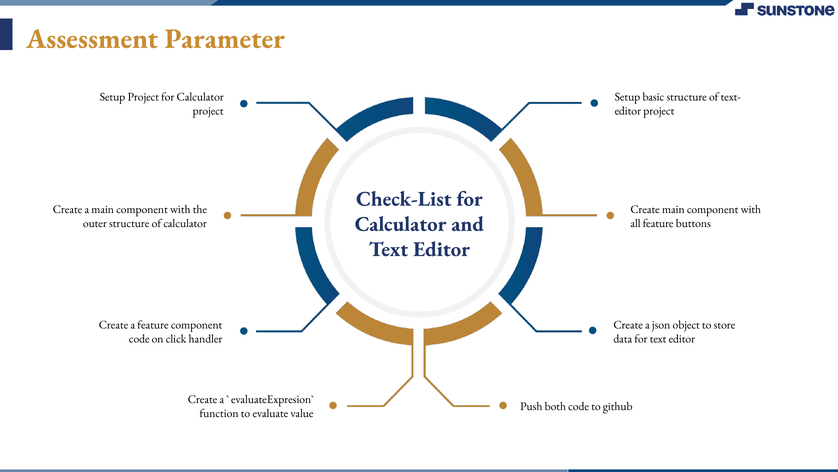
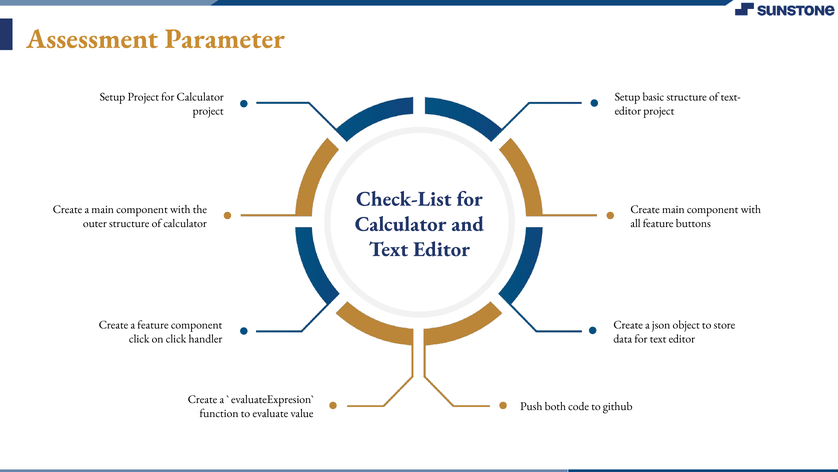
code at (139, 339): code -> click
